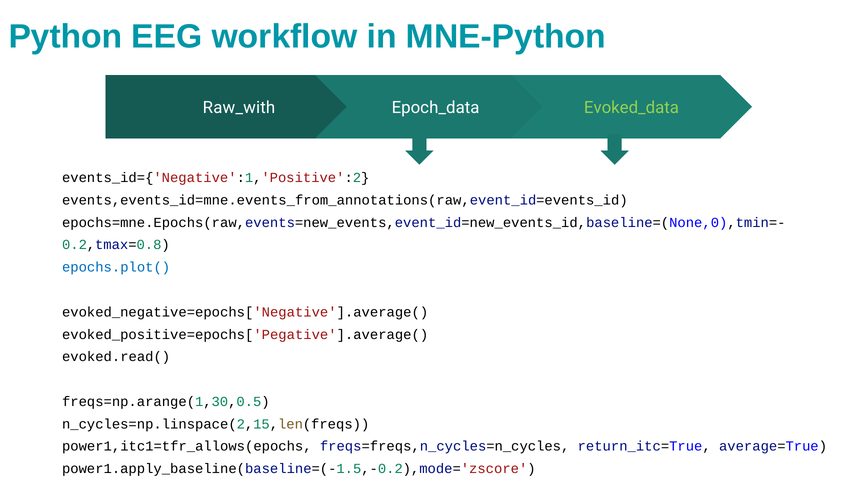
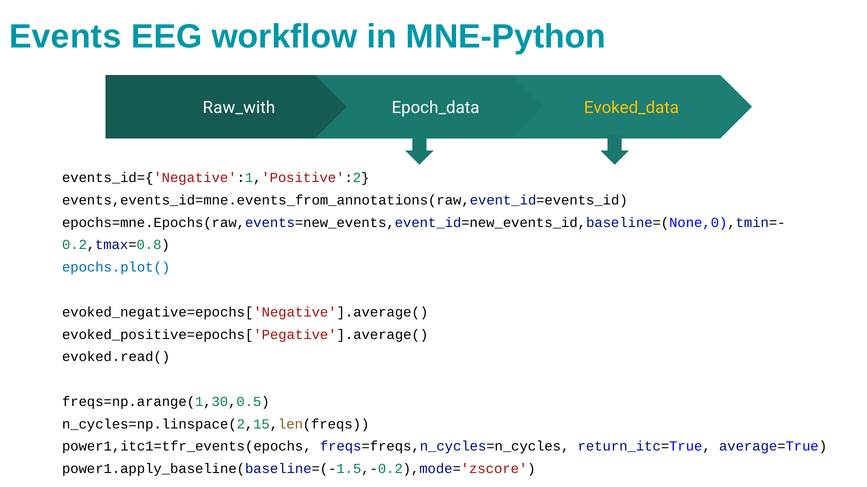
Python: Python -> Events
Evoked_data colour: light green -> yellow
power1,itc1=tfr_allows(epochs: power1,itc1=tfr_allows(epochs -> power1,itc1=tfr_events(epochs
